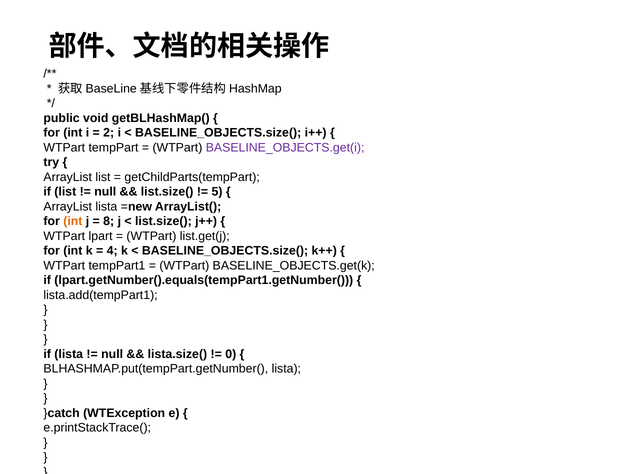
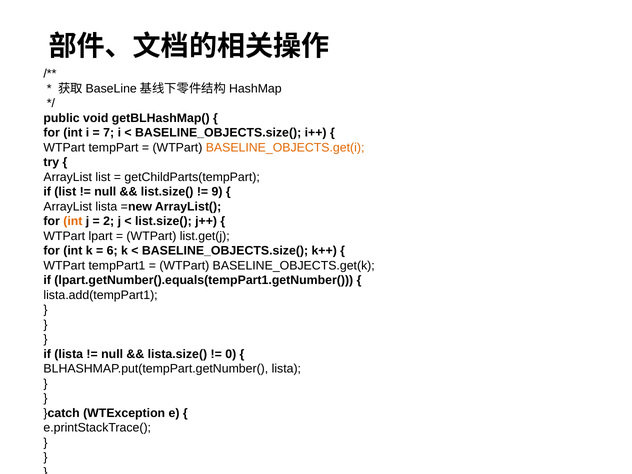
2: 2 -> 7
BASELINE_OBJECTS.get(i colour: purple -> orange
5: 5 -> 9
8: 8 -> 2
4: 4 -> 6
